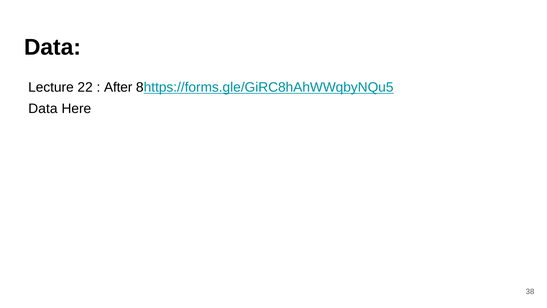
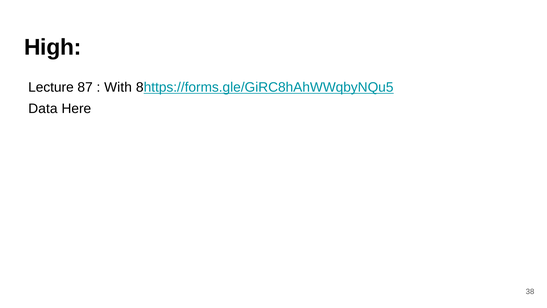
Data at (53, 47): Data -> High
22: 22 -> 87
After: After -> With
